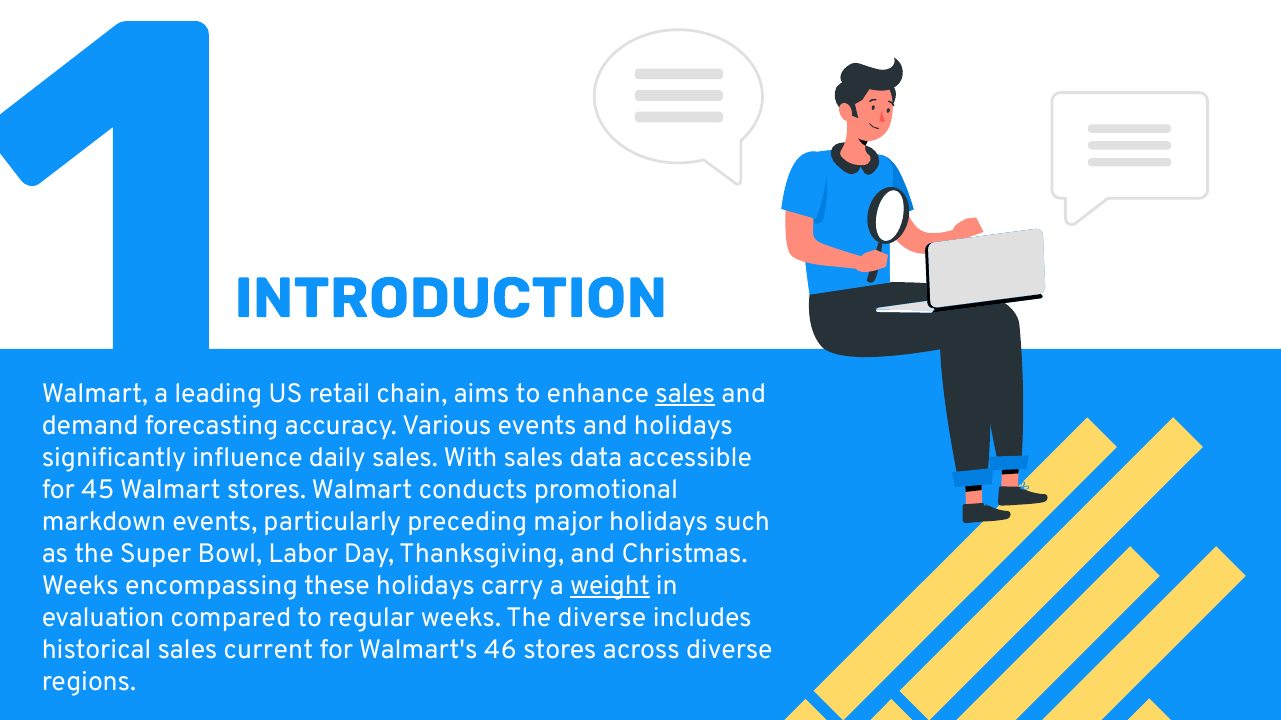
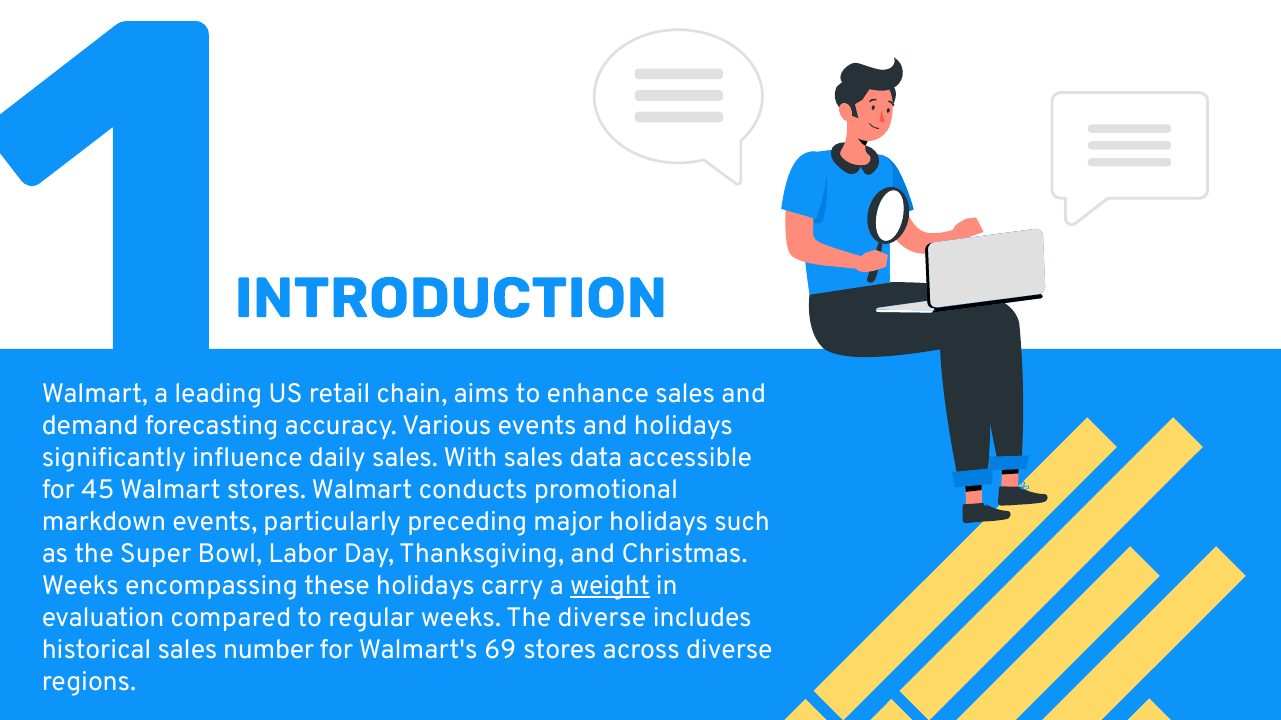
sales at (685, 394) underline: present -> none
current: current -> number
46: 46 -> 69
